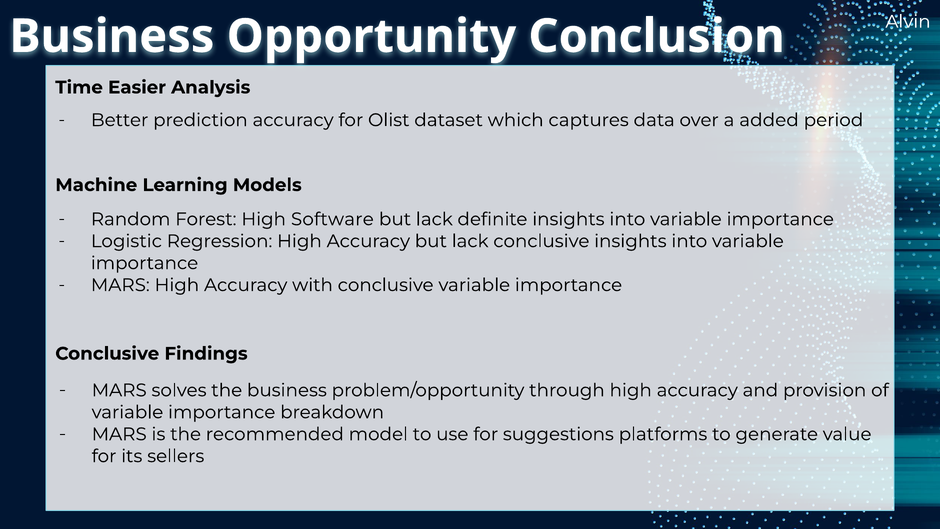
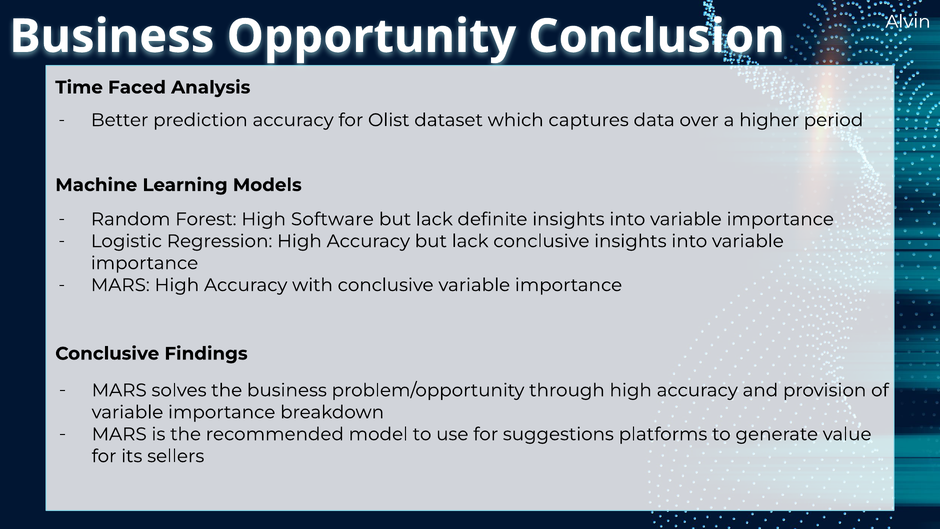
Easier: Easier -> Faced
added: added -> higher
